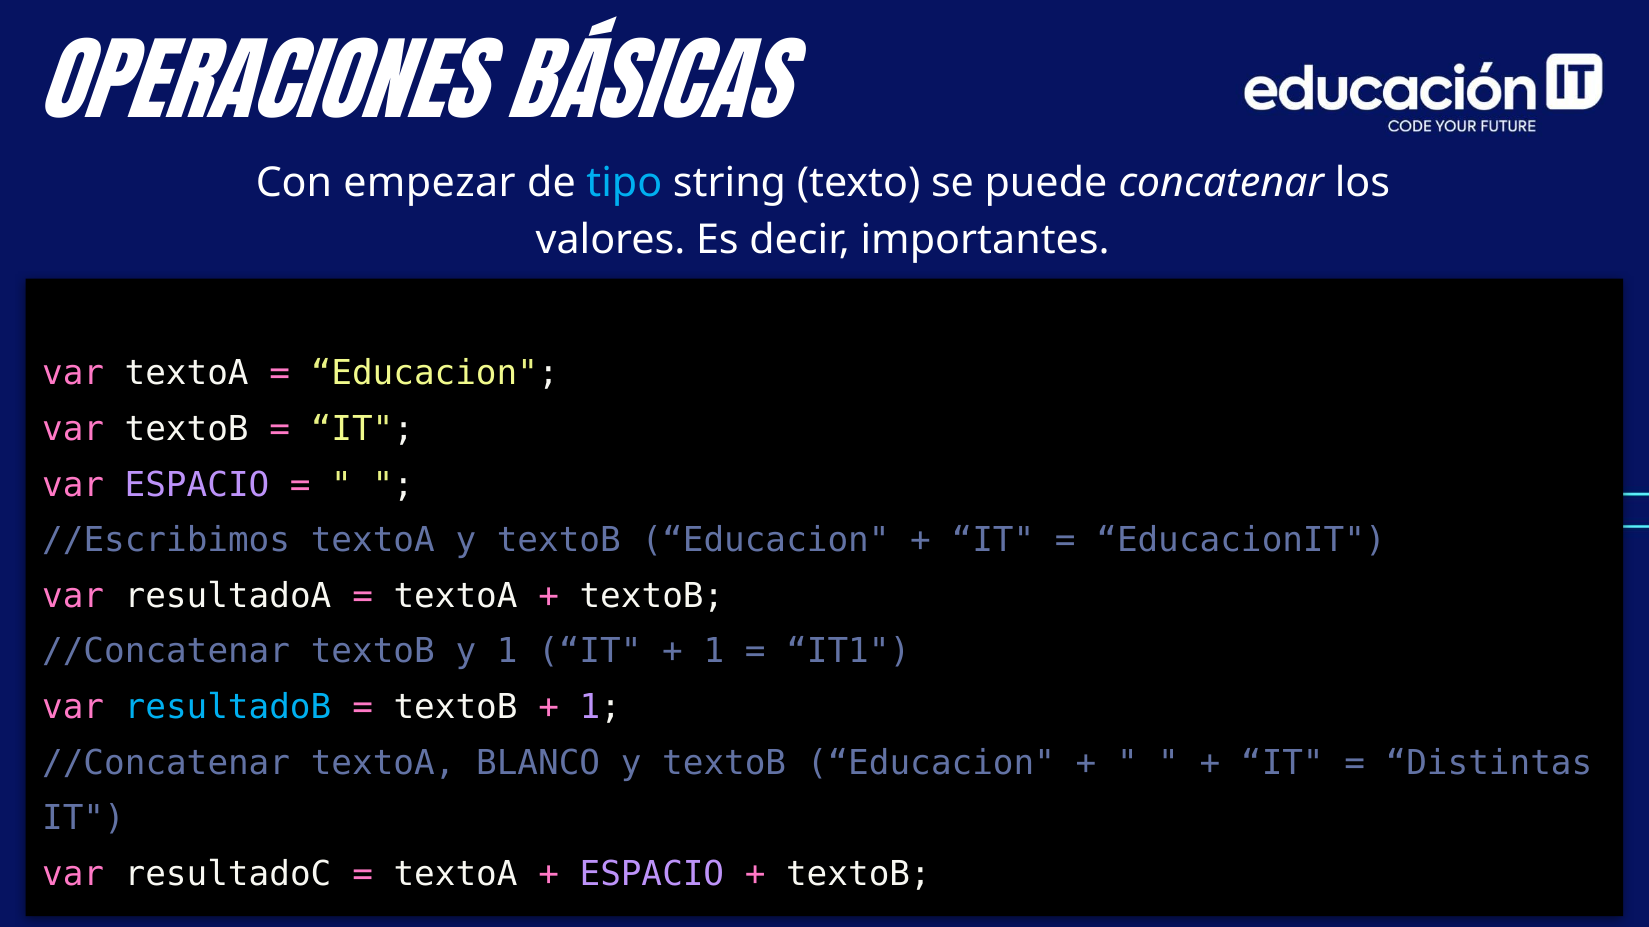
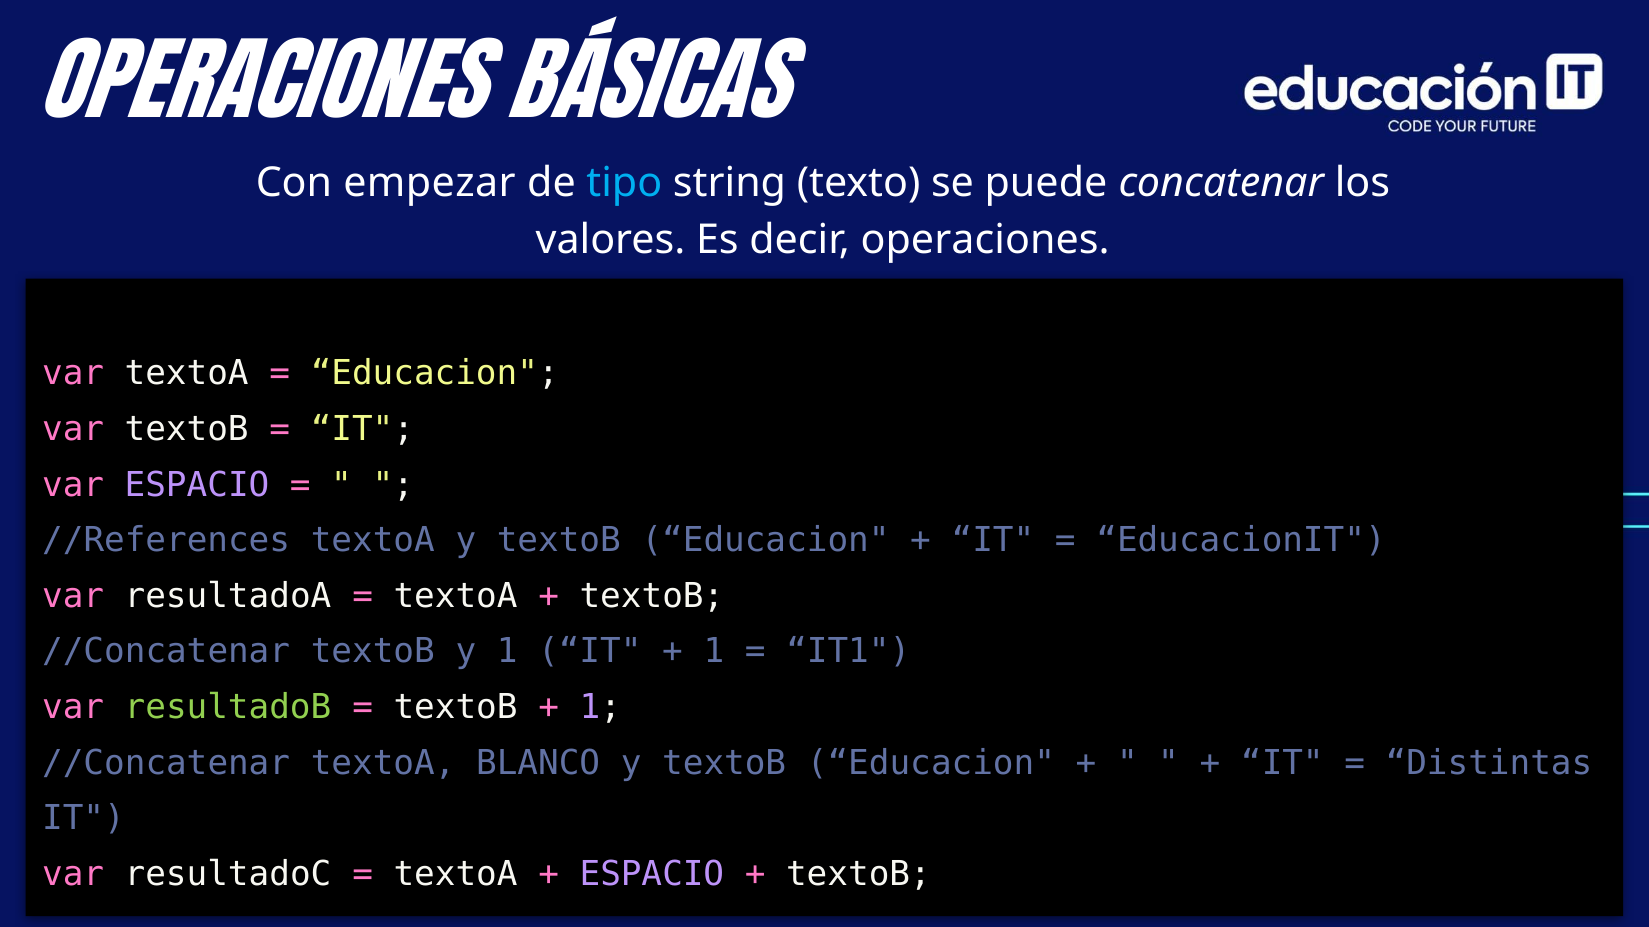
decir importantes: importantes -> operaciones
//Escribimos: //Escribimos -> //References
resultadoB colour: light blue -> light green
